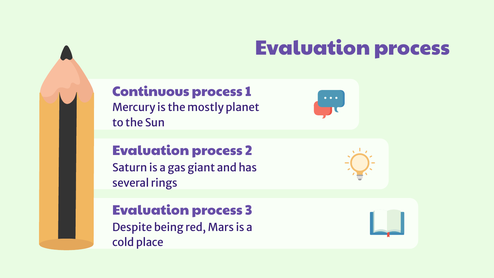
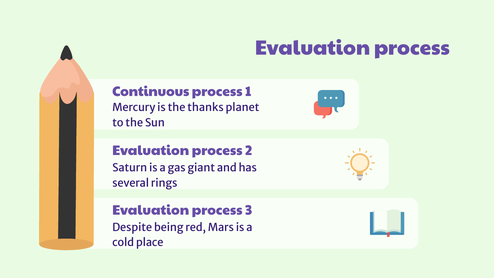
mostly: mostly -> thanks
